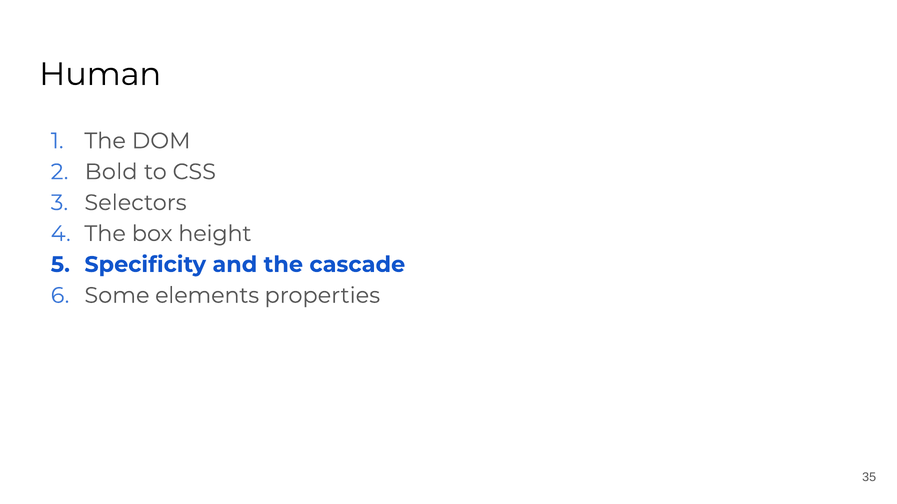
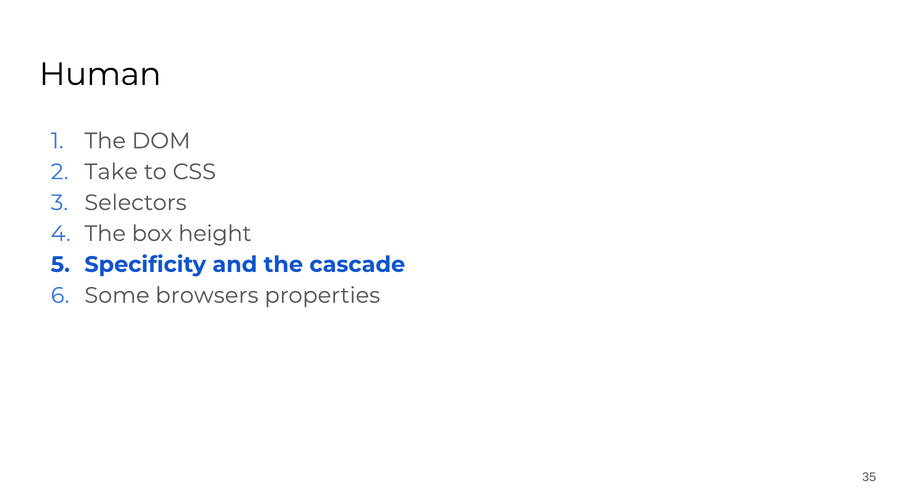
Bold: Bold -> Take
elements: elements -> browsers
